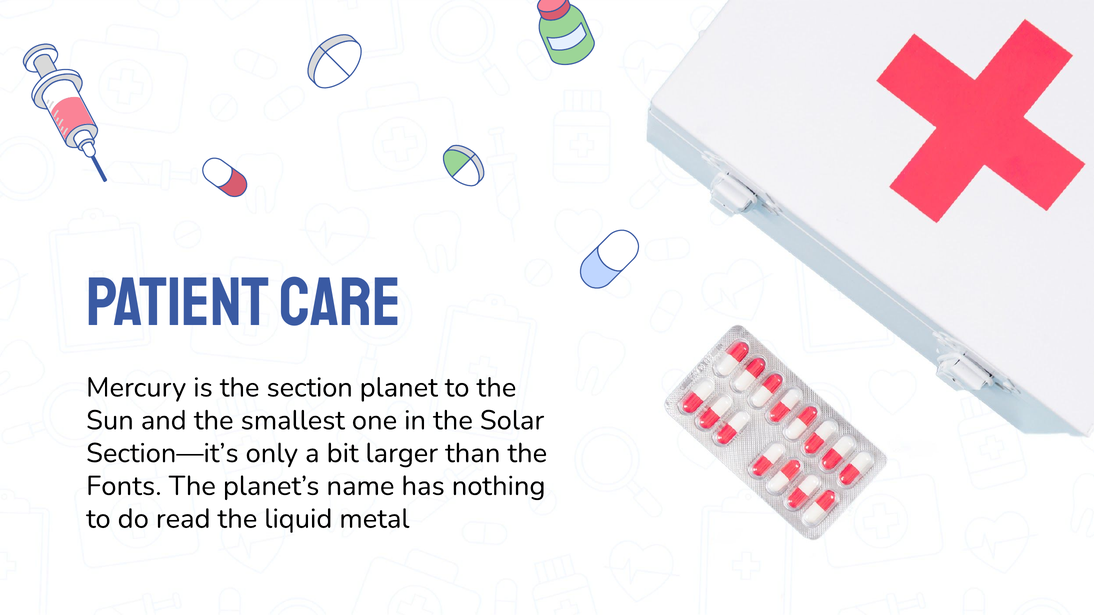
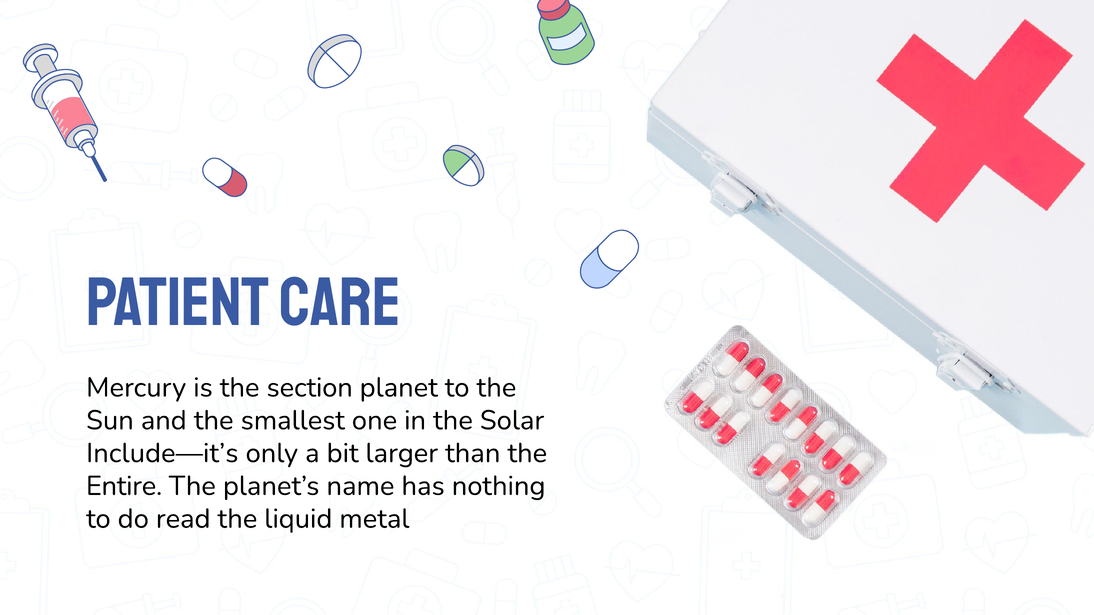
Section—it’s: Section—it’s -> Include—it’s
Fonts: Fonts -> Entire
